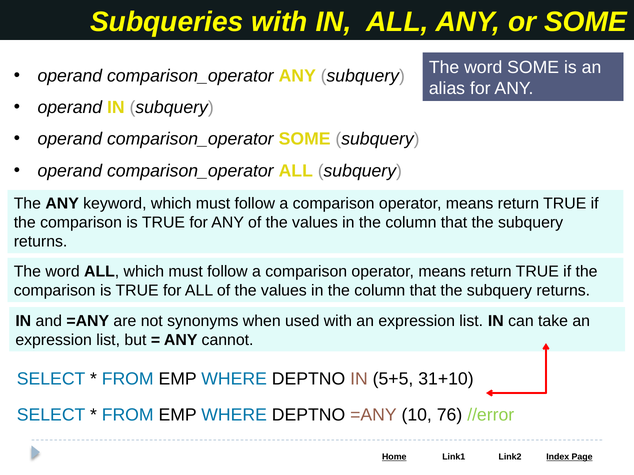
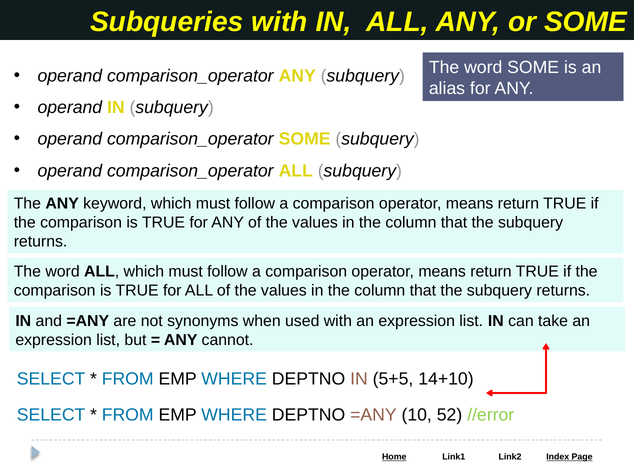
31+10: 31+10 -> 14+10
76: 76 -> 52
